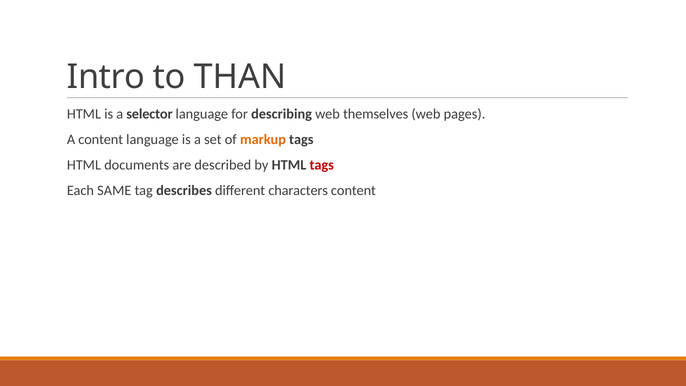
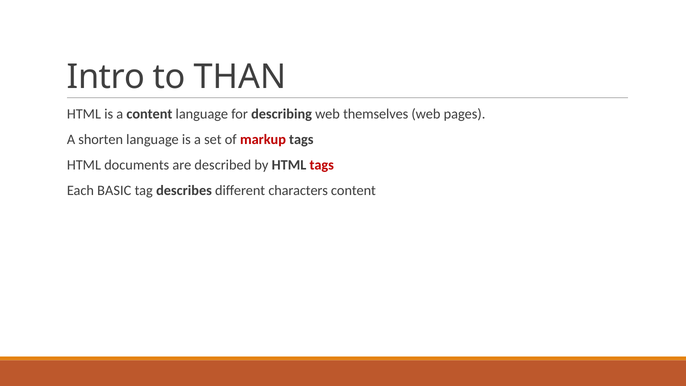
a selector: selector -> content
A content: content -> shorten
markup colour: orange -> red
SAME: SAME -> BASIC
